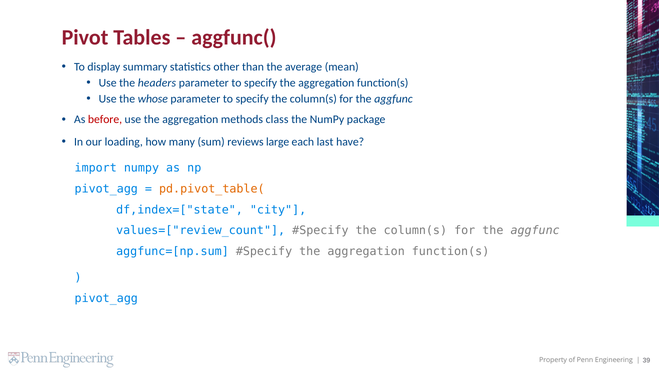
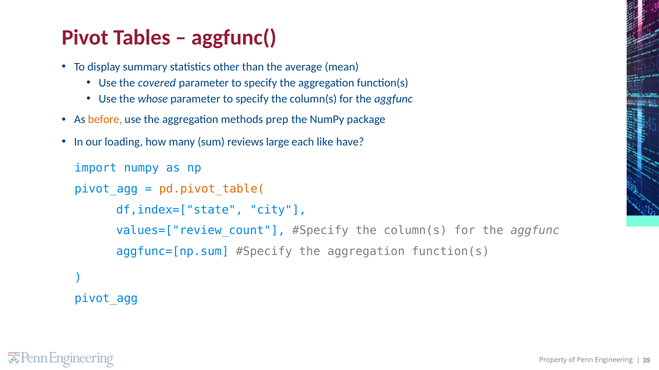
headers: headers -> covered
before colour: red -> orange
class: class -> prep
last: last -> like
